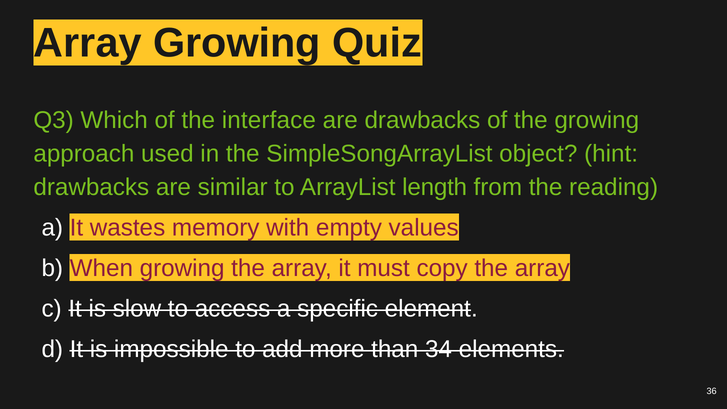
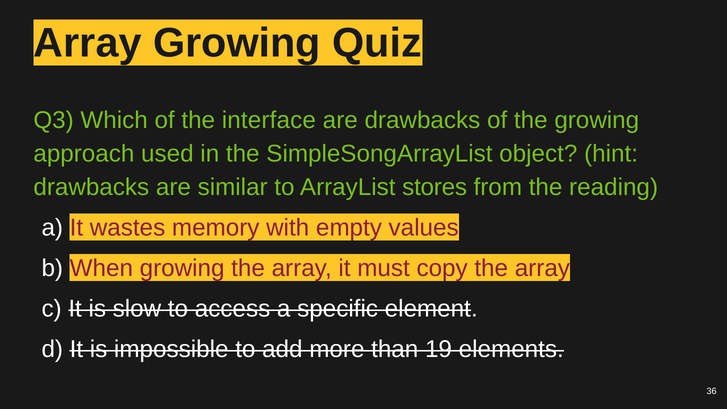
length: length -> stores
34: 34 -> 19
